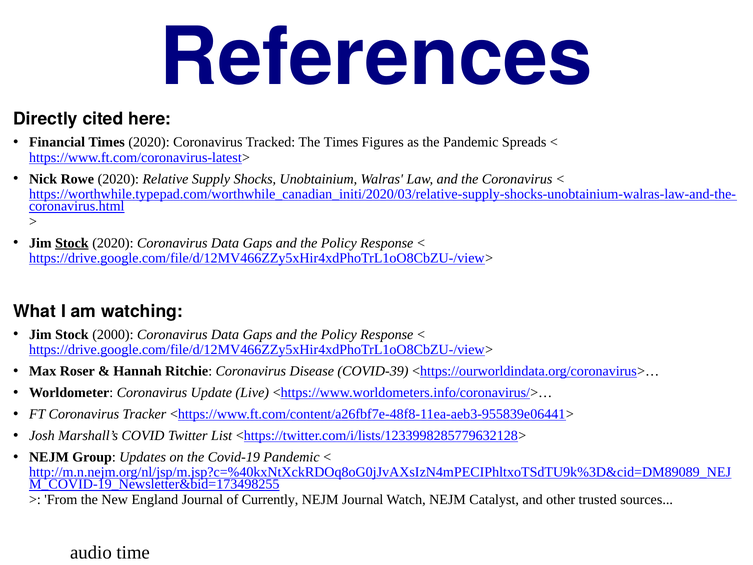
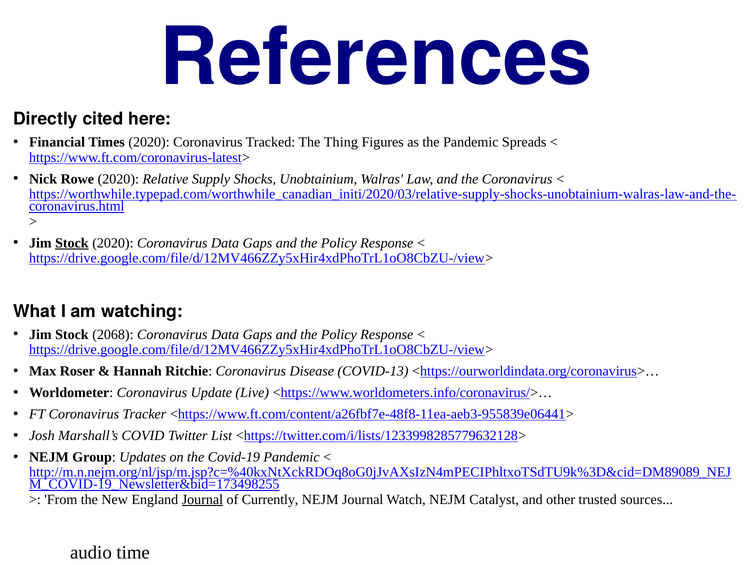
The Times: Times -> Thing
2000: 2000 -> 2068
COVID-39: COVID-39 -> COVID-13
Journal at (202, 499) underline: none -> present
